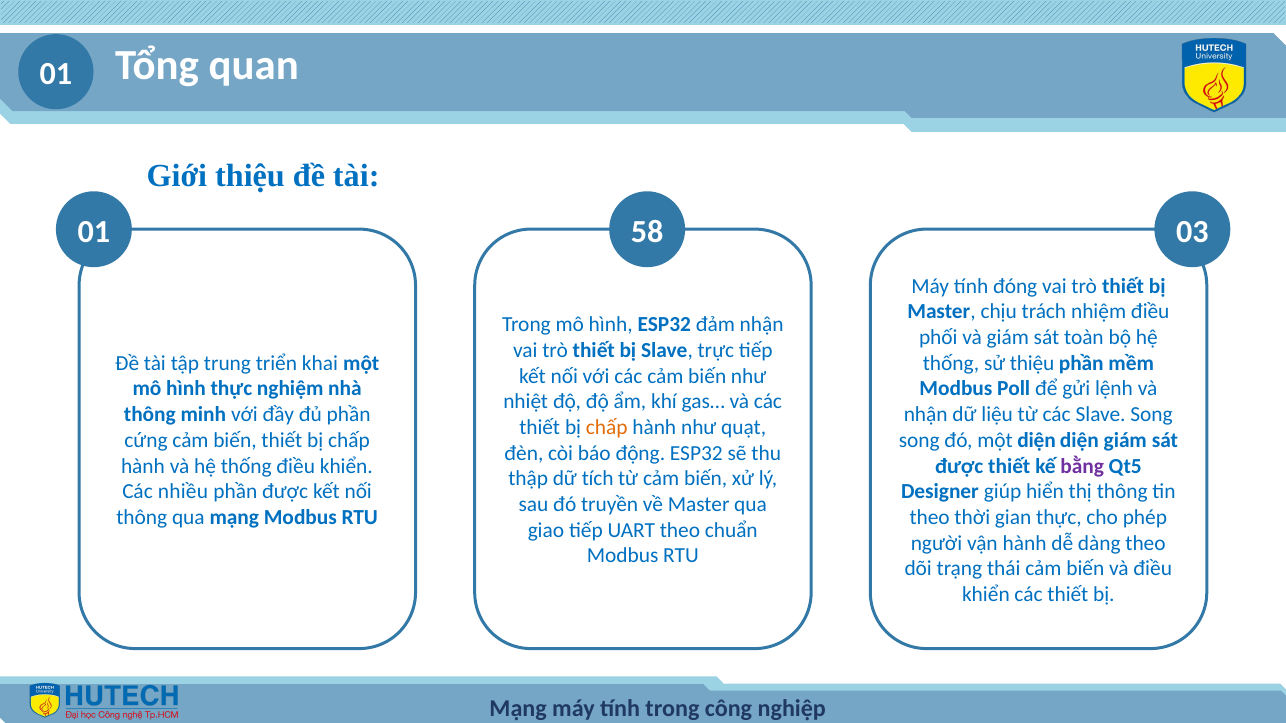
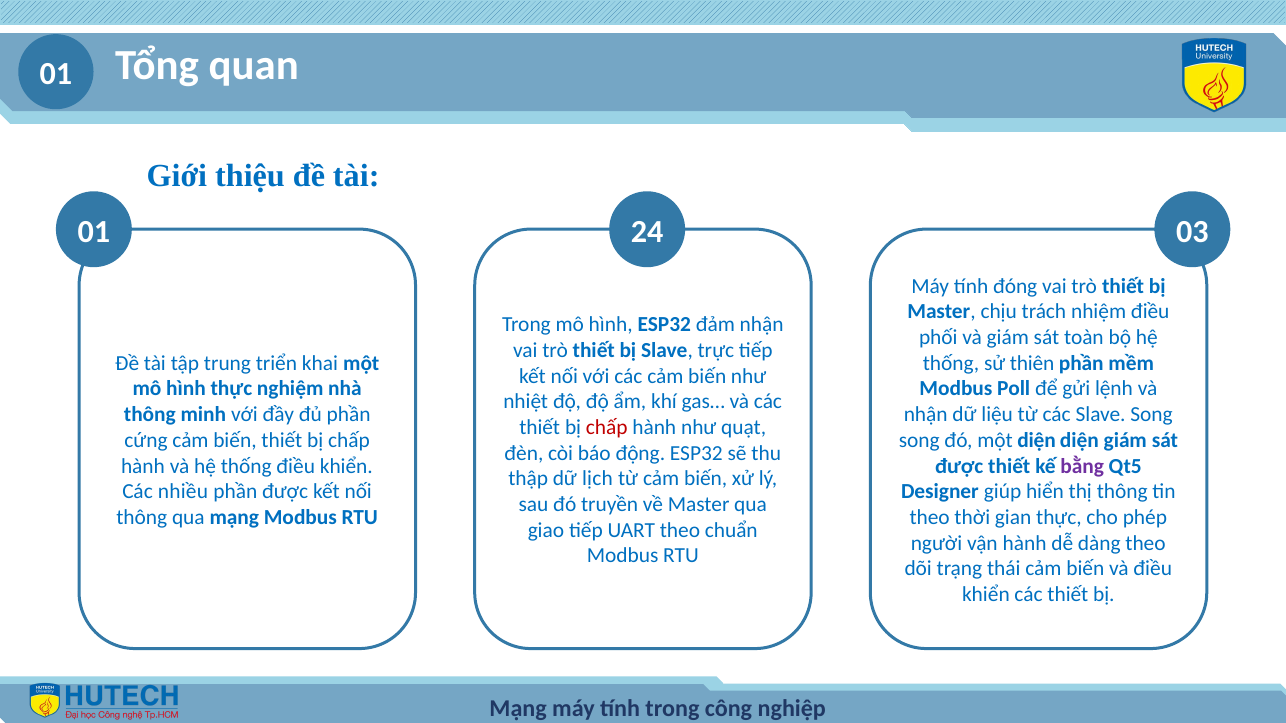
58: 58 -> 24
sử thiệu: thiệu -> thiên
chấp at (607, 428) colour: orange -> red
tích: tích -> lịch
